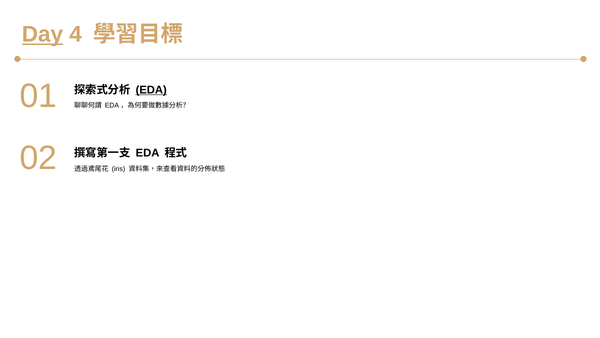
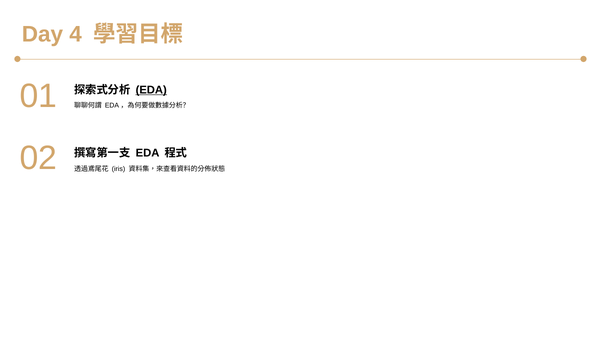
Day underline: present -> none
